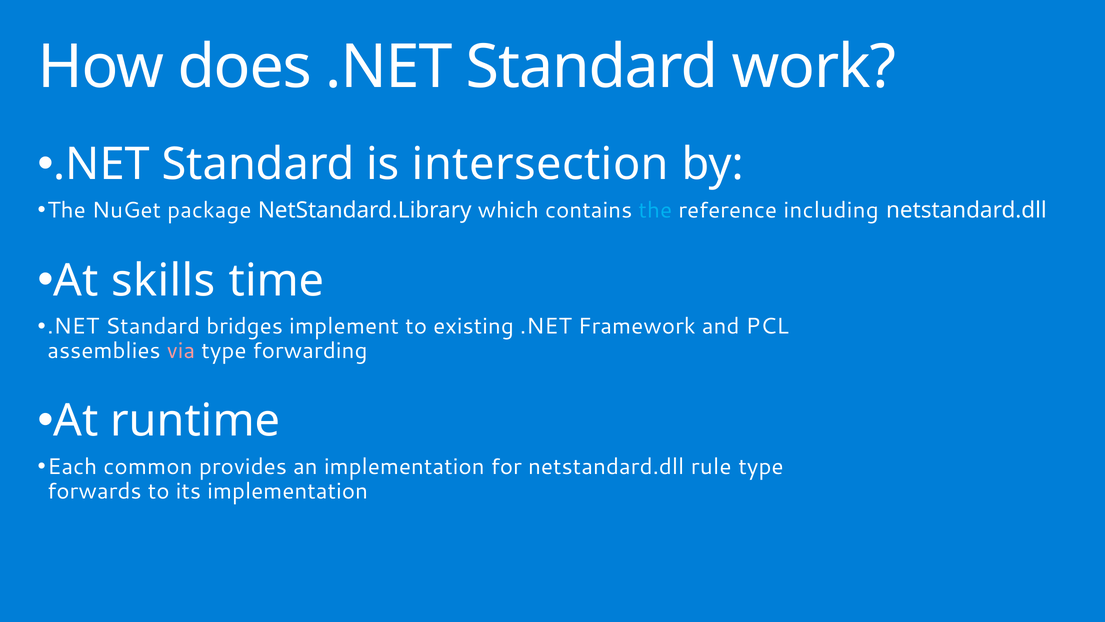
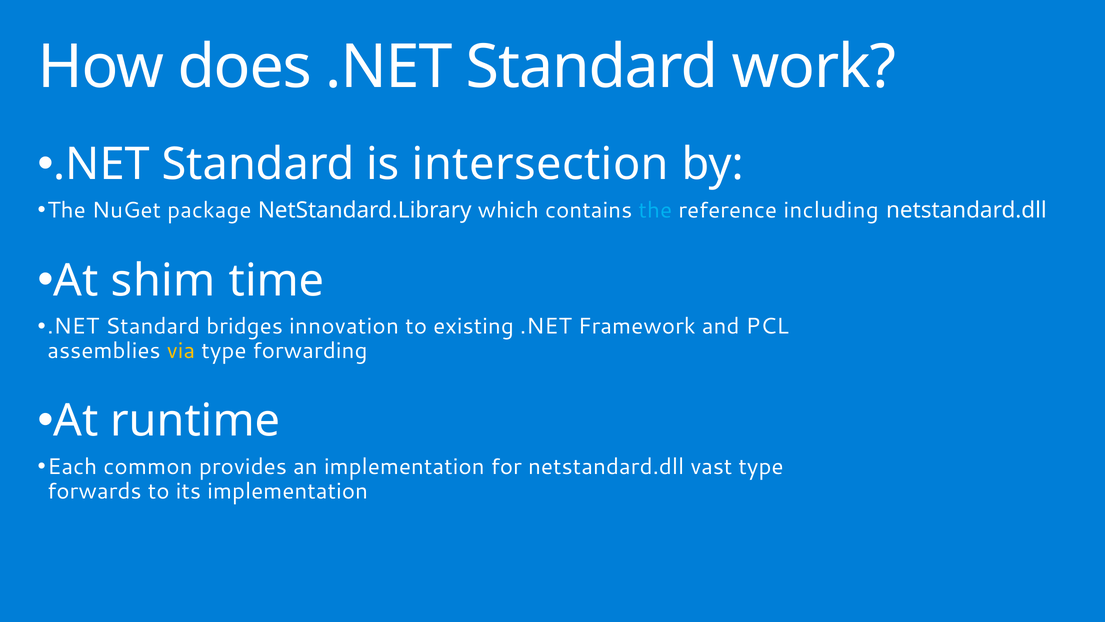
skills: skills -> shim
implement: implement -> innovation
via colour: pink -> yellow
rule: rule -> vast
